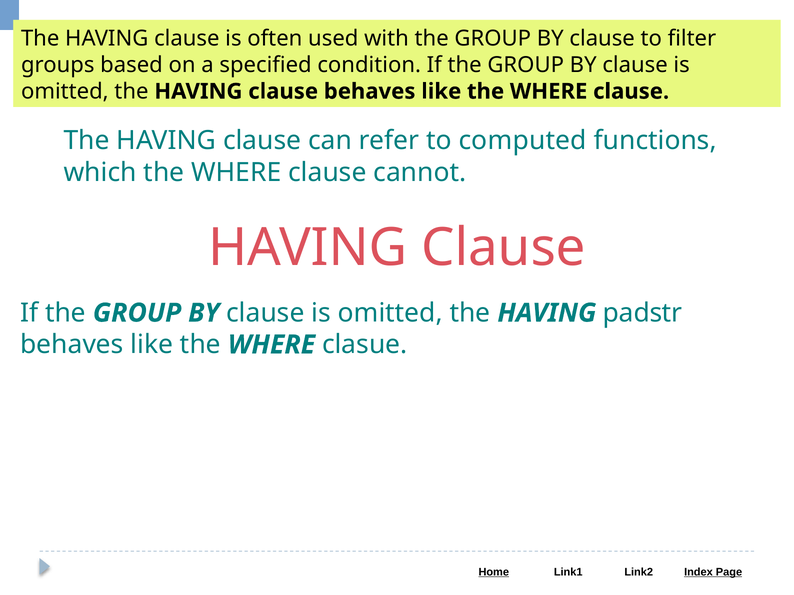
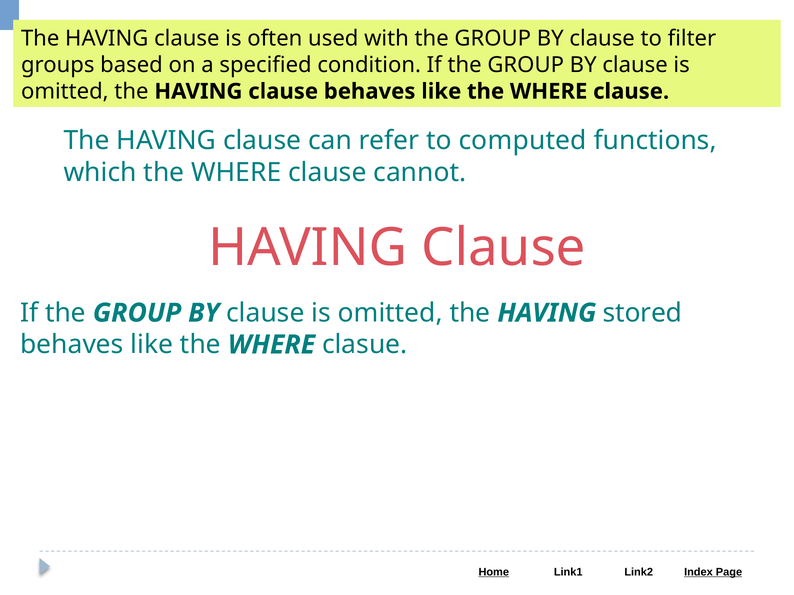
padstr: padstr -> stored
